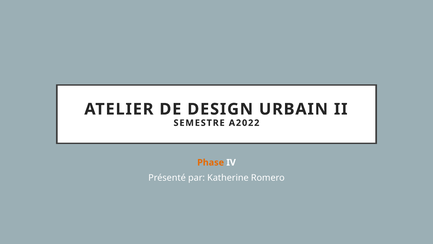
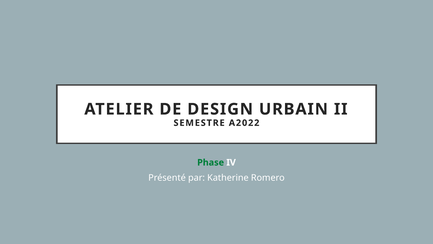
Phase colour: orange -> green
